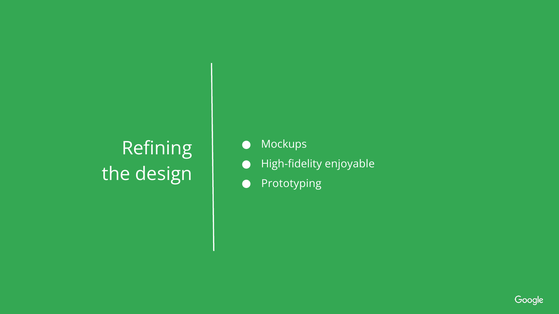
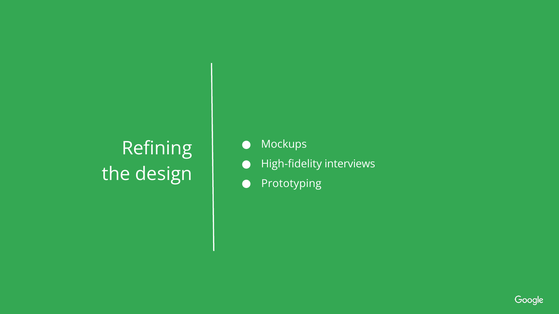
enjoyable: enjoyable -> interviews
